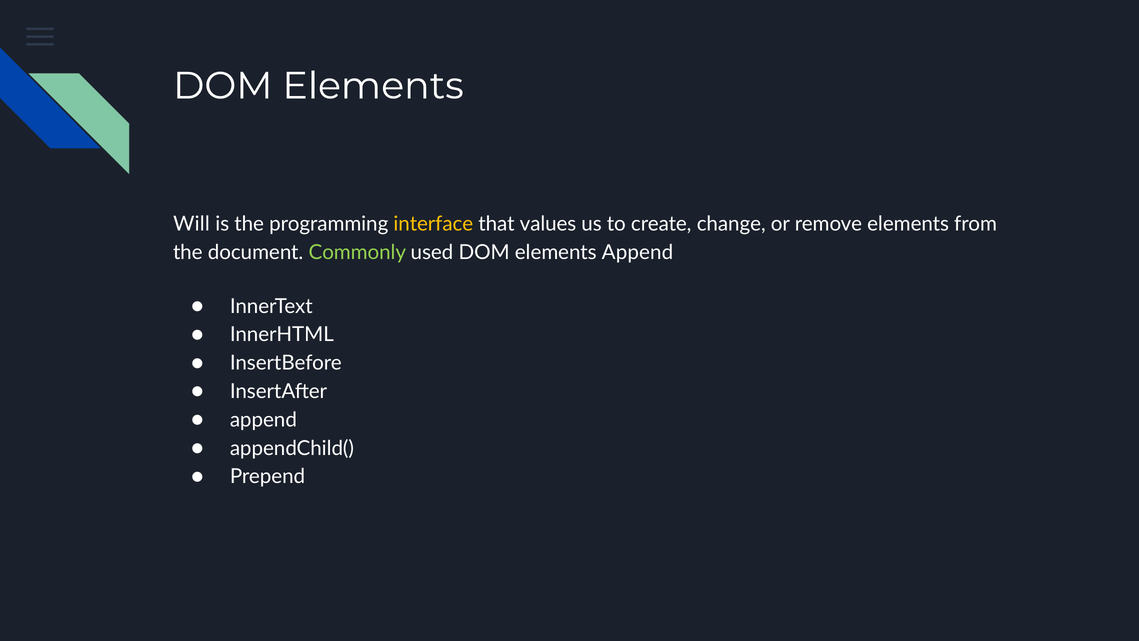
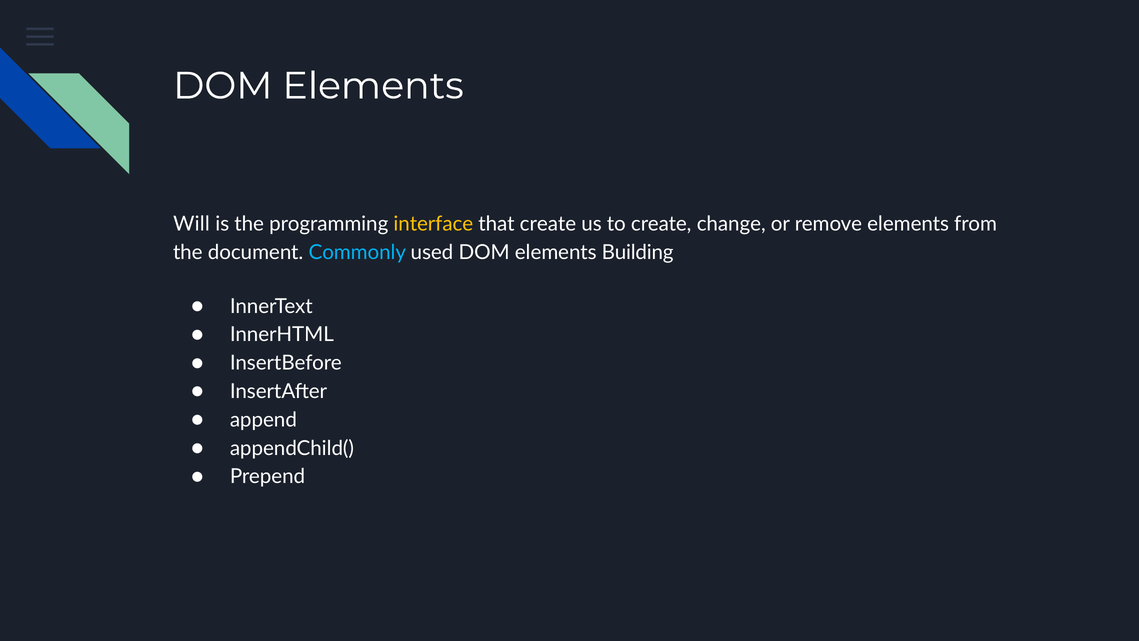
that values: values -> create
Commonly colour: light green -> light blue
elements Append: Append -> Building
